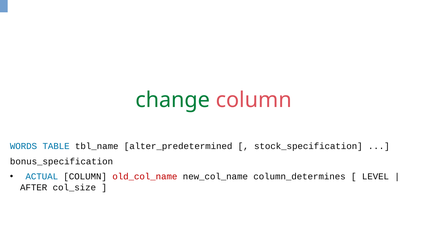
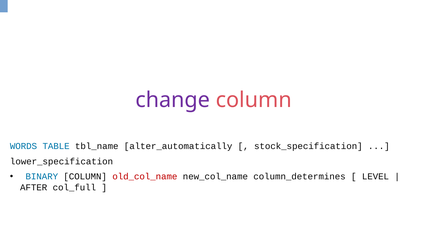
change colour: green -> purple
alter_predetermined: alter_predetermined -> alter_automatically
bonus_specification: bonus_specification -> lower_specification
ACTUAL: ACTUAL -> BINARY
col_size: col_size -> col_full
